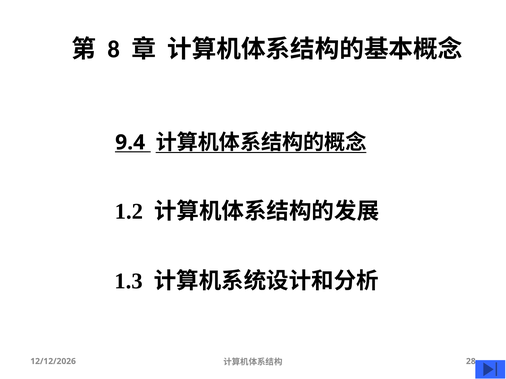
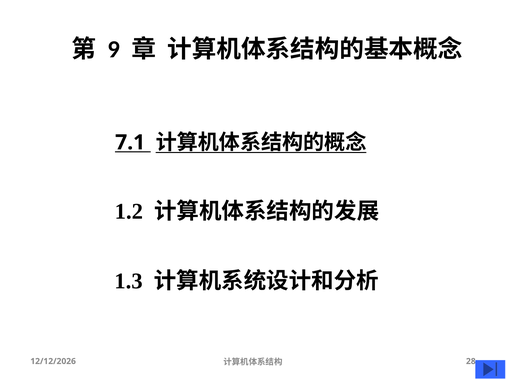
8: 8 -> 9
9.4: 9.4 -> 7.1
